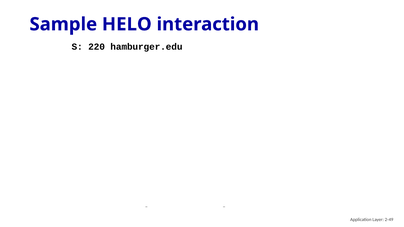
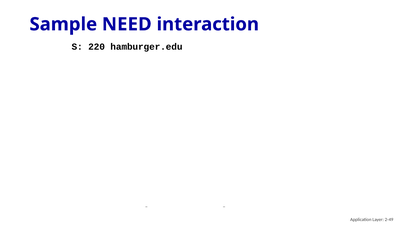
Sample HELO: HELO -> NEED
